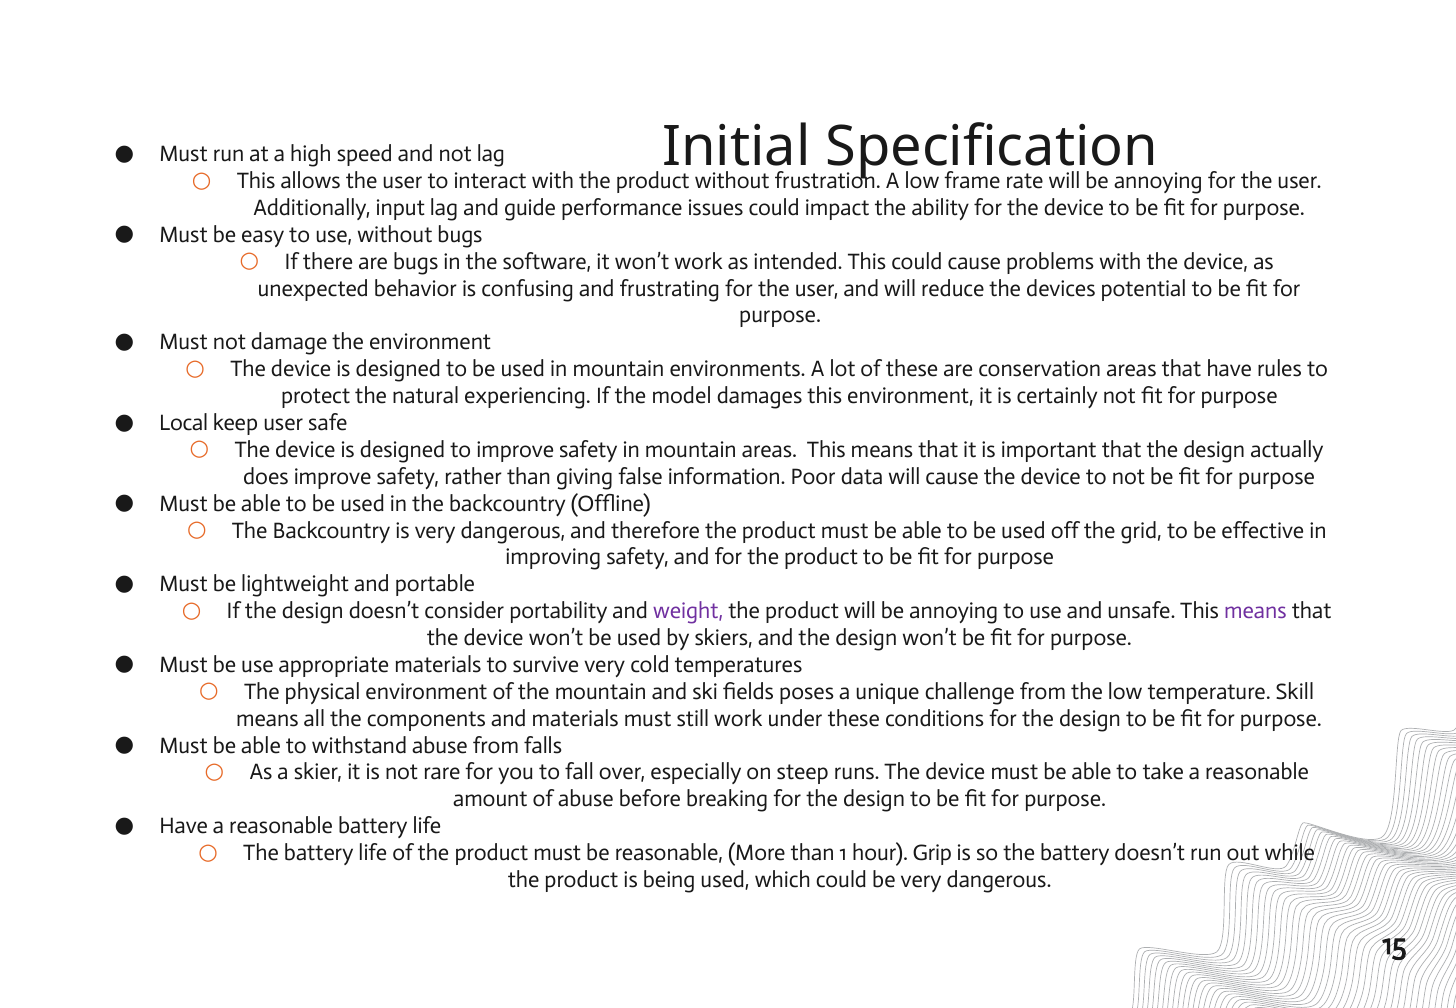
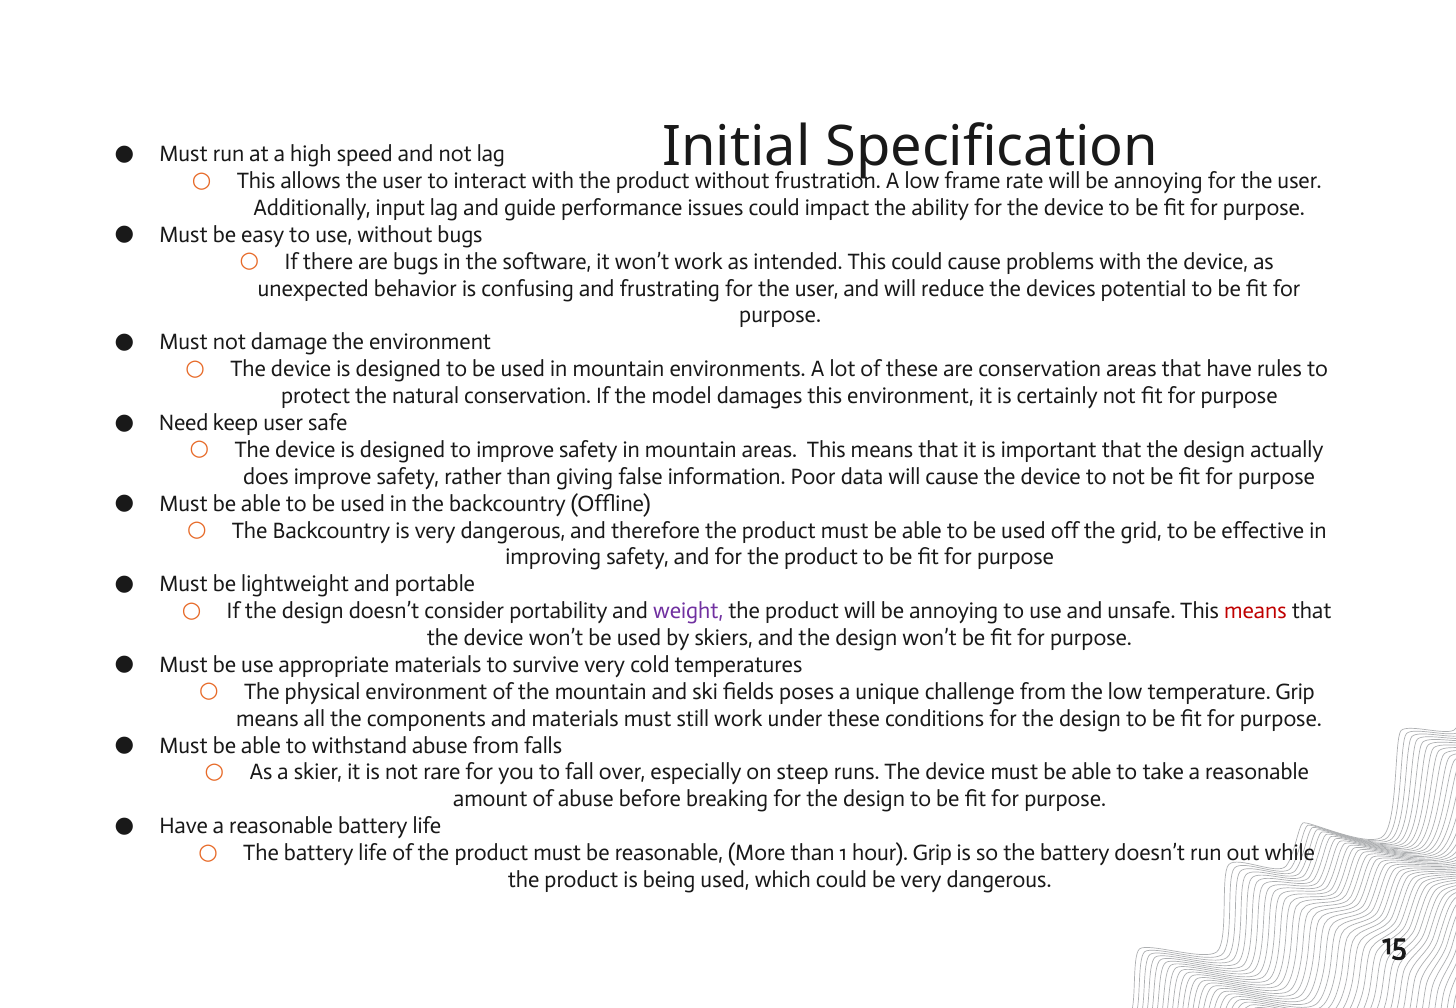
natural experiencing: experiencing -> conservation
Local: Local -> Need
means at (1255, 611) colour: purple -> red
temperature Skill: Skill -> Grip
